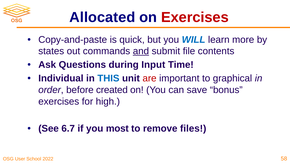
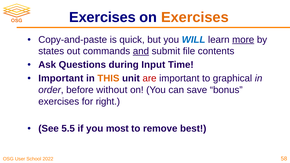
Allocated at (102, 17): Allocated -> Exercises
Exercises at (195, 17) colour: red -> orange
more underline: none -> present
Individual at (61, 78): Individual -> Important
THIS colour: blue -> orange
created: created -> without
high: high -> right
6.7: 6.7 -> 5.5
files: files -> best
